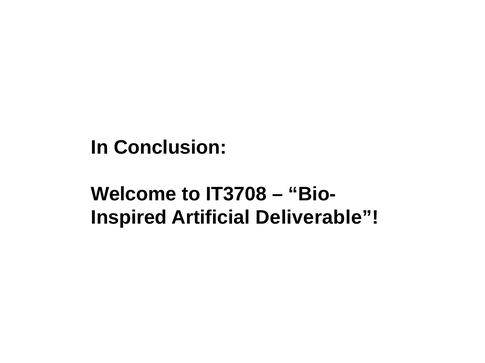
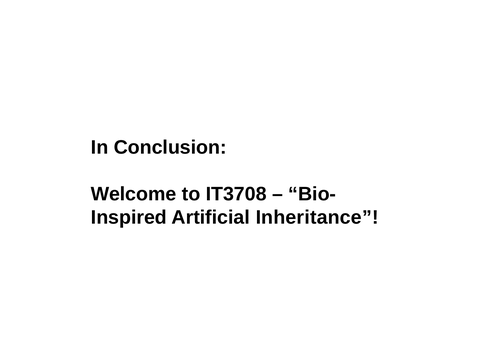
Deliverable: Deliverable -> Inheritance
